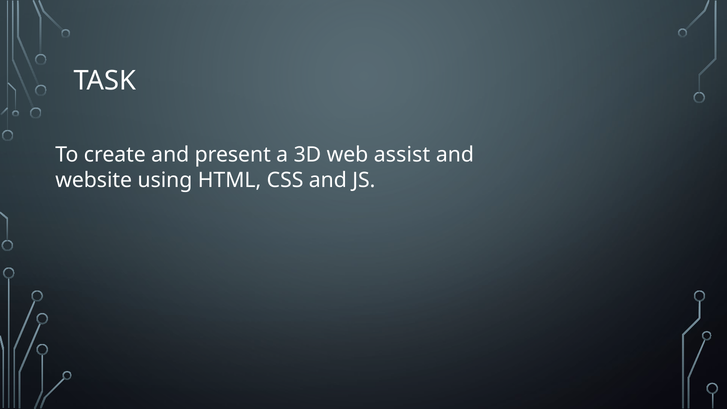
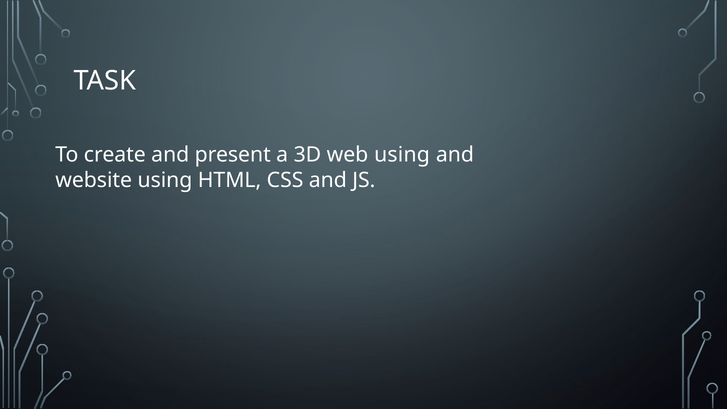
web assist: assist -> using
